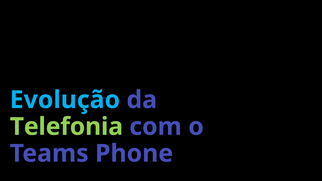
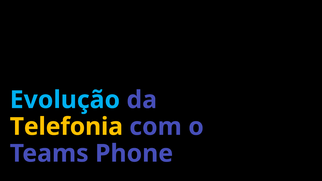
Telefonia colour: light green -> yellow
